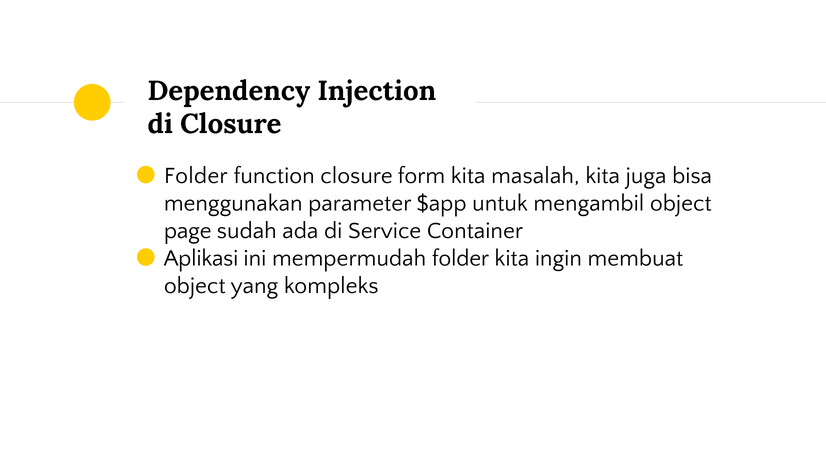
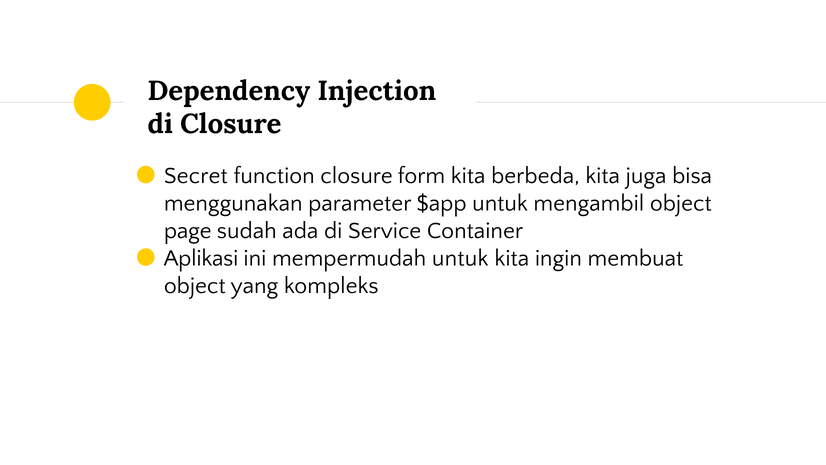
Folder at (196, 175): Folder -> Secret
masalah: masalah -> berbeda
mempermudah folder: folder -> untuk
